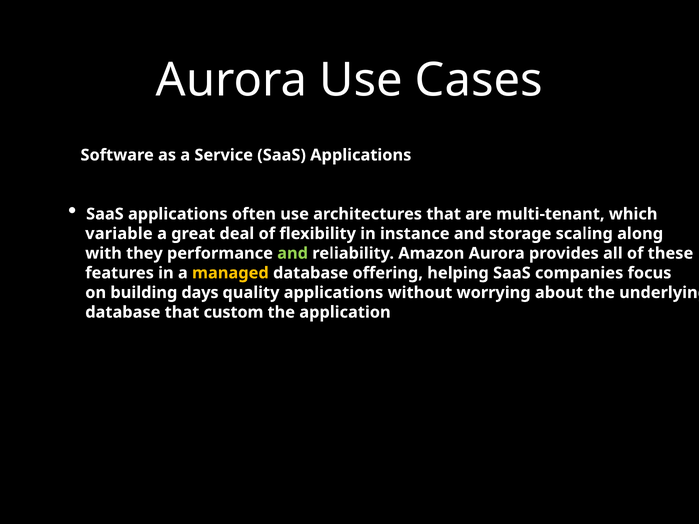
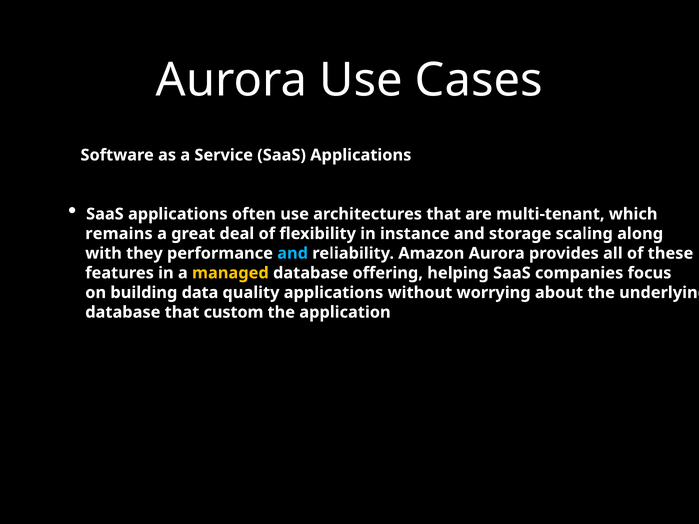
variable: variable -> remains
and at (293, 253) colour: light green -> light blue
days: days -> data
